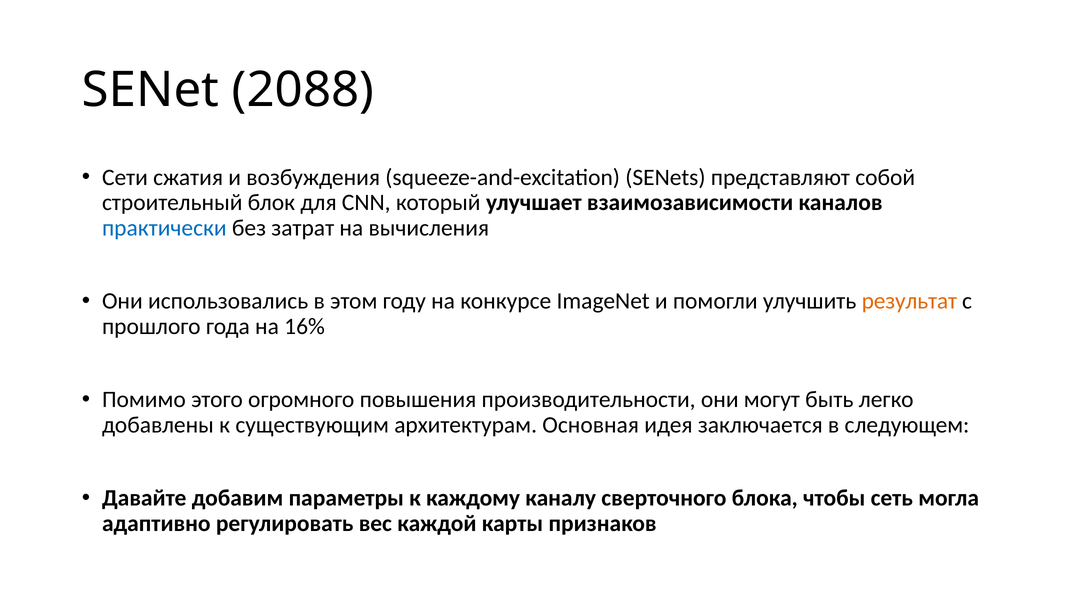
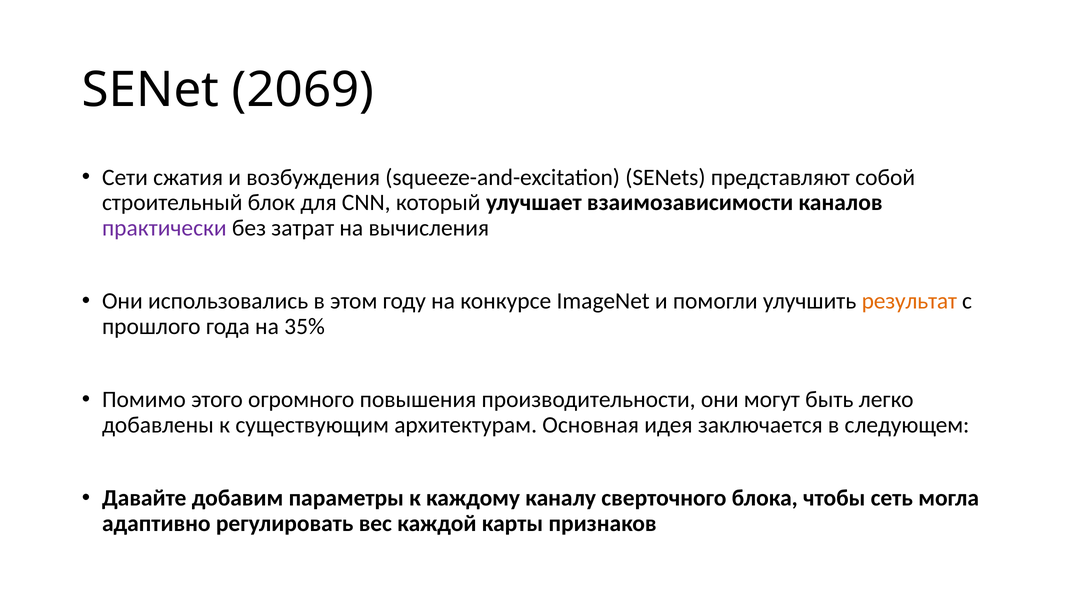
2088: 2088 -> 2069
практически colour: blue -> purple
16%: 16% -> 35%
